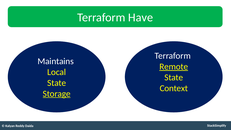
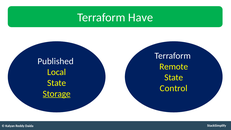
Maintains: Maintains -> Published
Remote underline: present -> none
Context: Context -> Control
